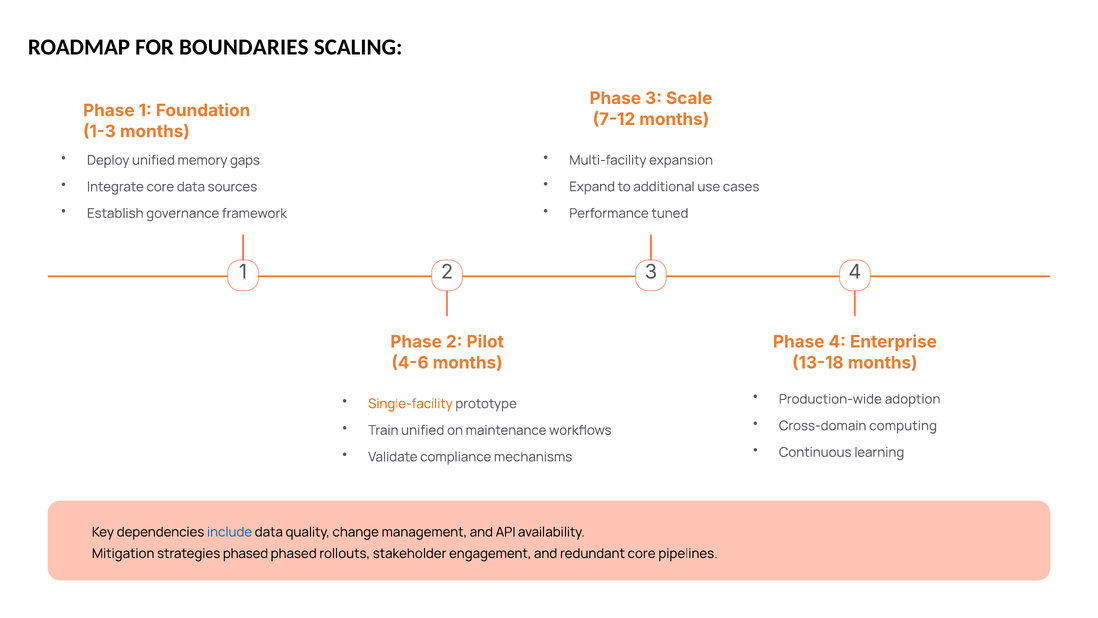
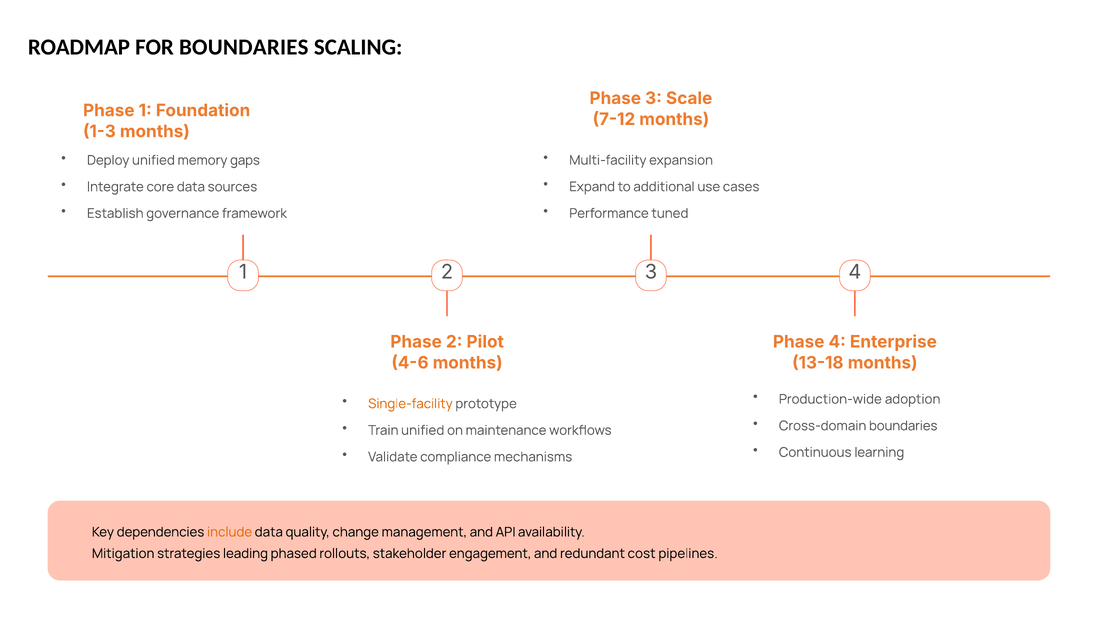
Cross-domain computing: computing -> boundaries
include colour: blue -> orange
strategies phased: phased -> leading
redundant core: core -> cost
